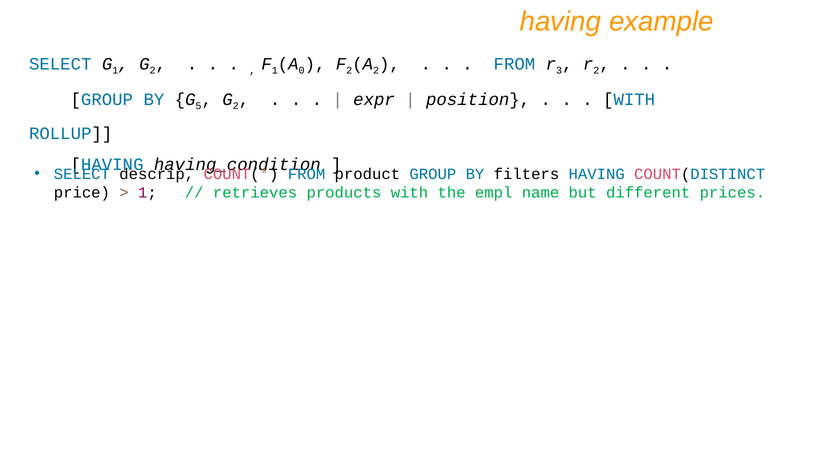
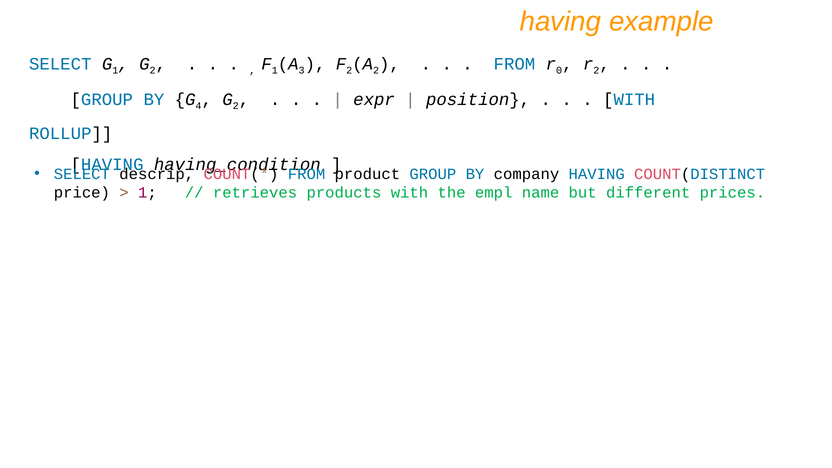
0: 0 -> 3
3: 3 -> 0
5: 5 -> 4
filters: filters -> company
